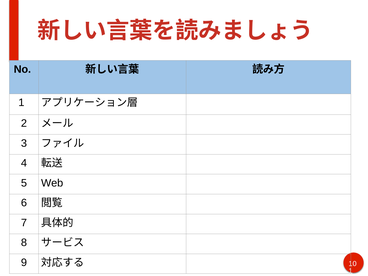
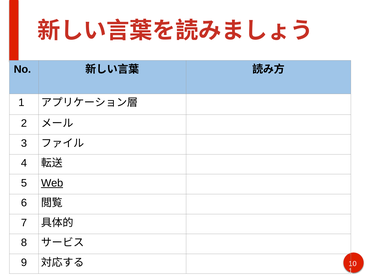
Web underline: none -> present
